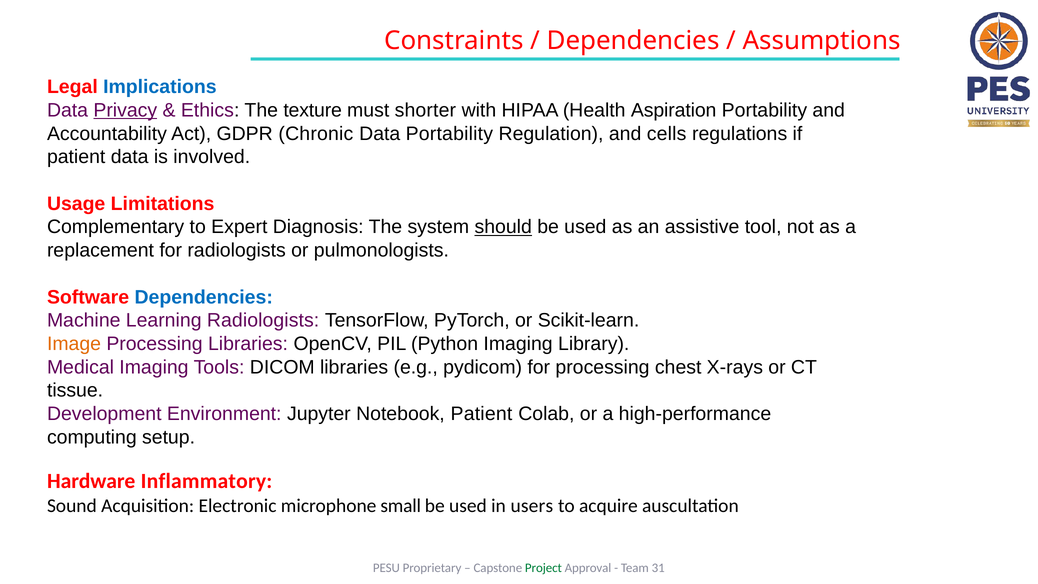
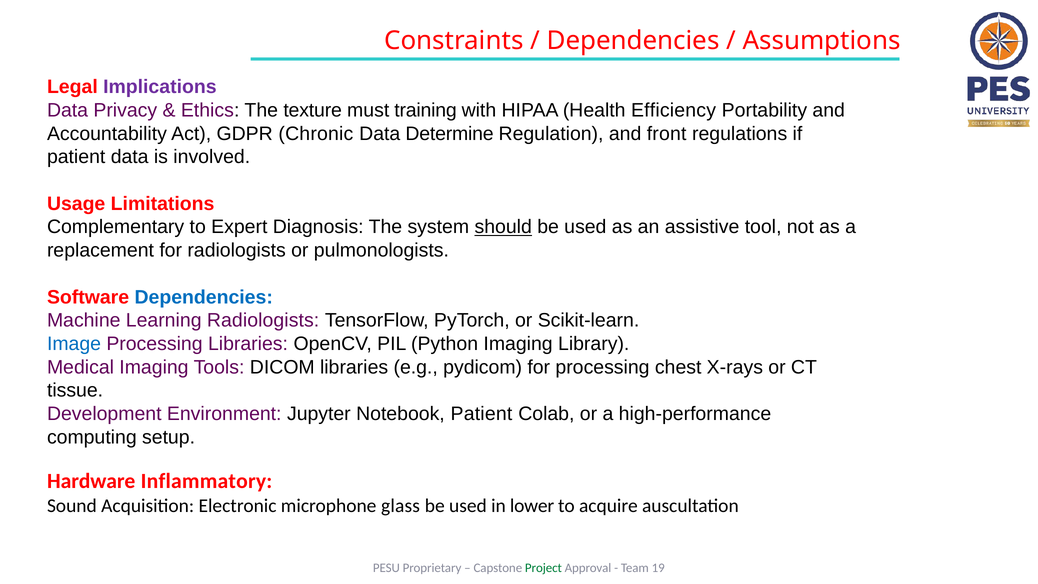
Implications colour: blue -> purple
Privacy underline: present -> none
shorter: shorter -> training
Aspiration: Aspiration -> Efficiency
Data Portability: Portability -> Determine
cells: cells -> front
Image colour: orange -> blue
small: small -> glass
users: users -> lower
31: 31 -> 19
